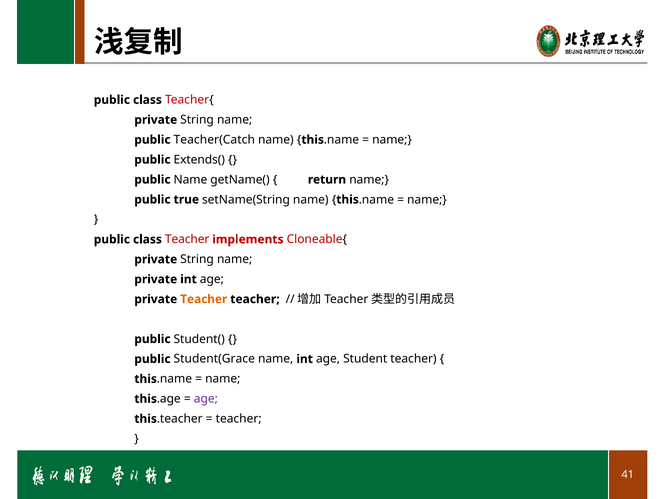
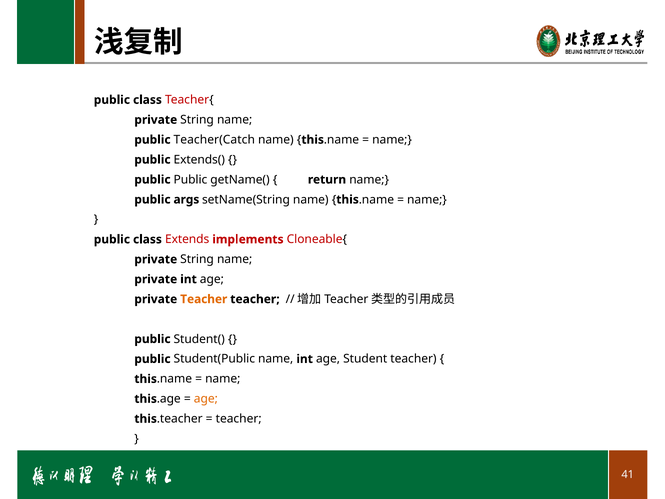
public Name: Name -> Public
true: true -> args
class Teacher: Teacher -> Extends
Student(Grace: Student(Grace -> Student(Public
age at (206, 399) colour: purple -> orange
